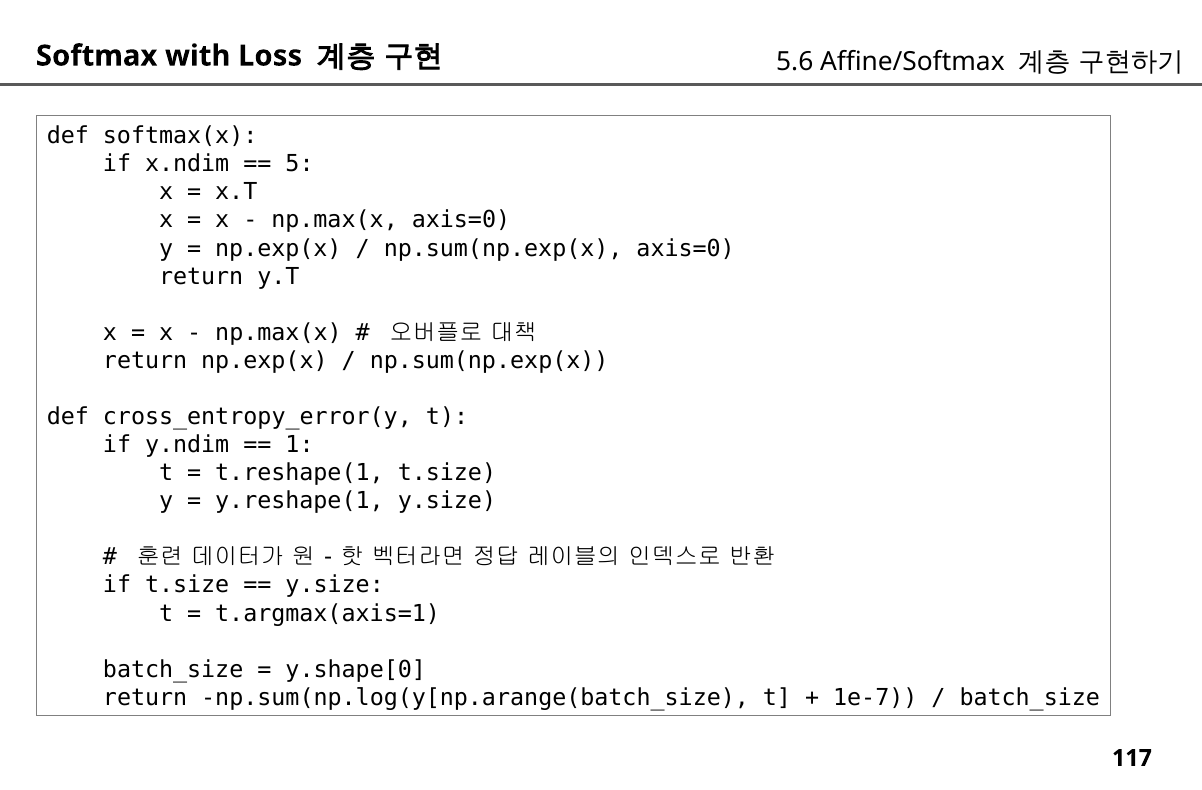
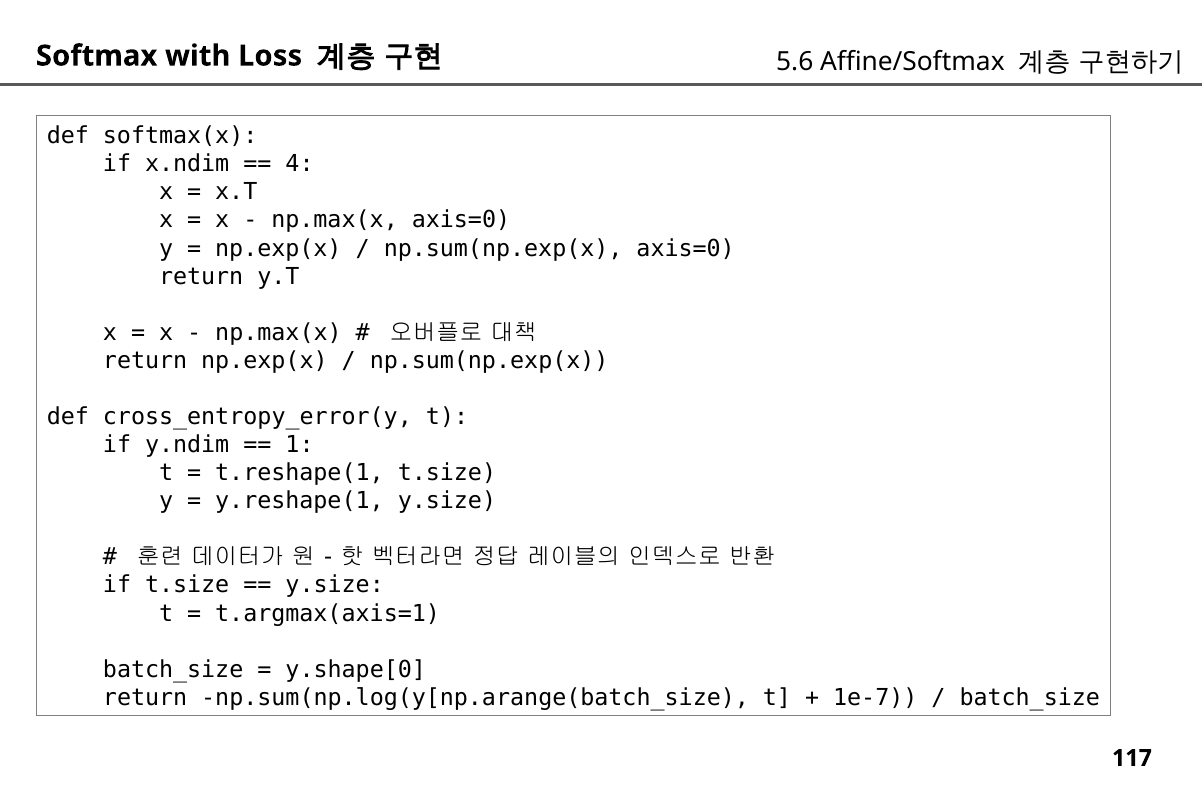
5: 5 -> 4
